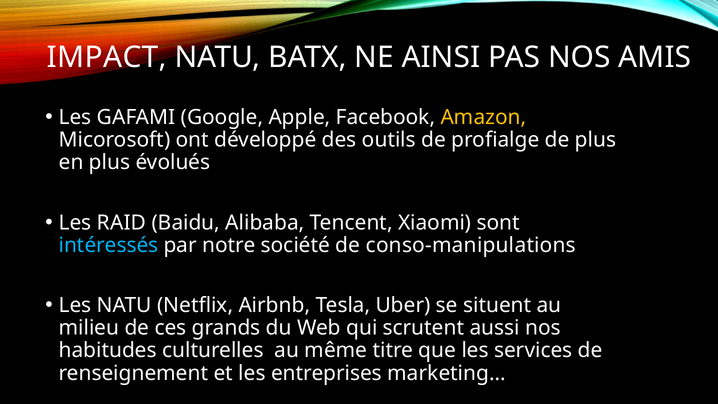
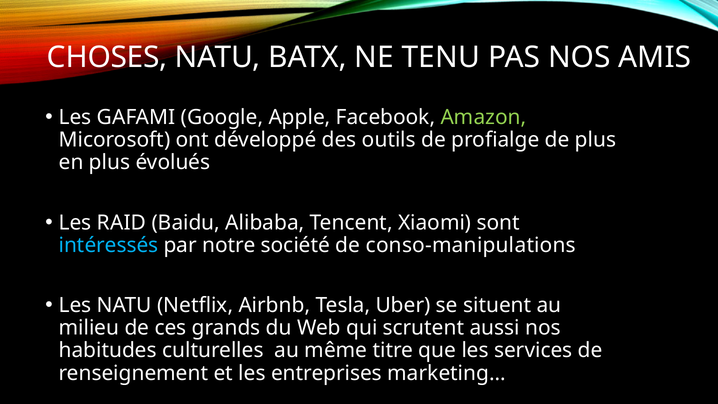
IMPACT: IMPACT -> CHOSES
AINSI: AINSI -> TENU
Amazon colour: yellow -> light green
